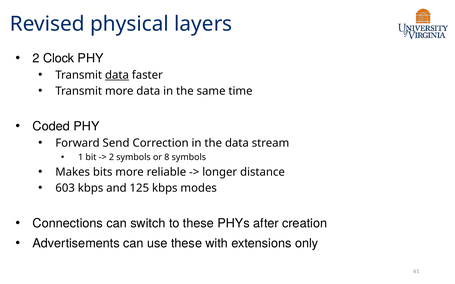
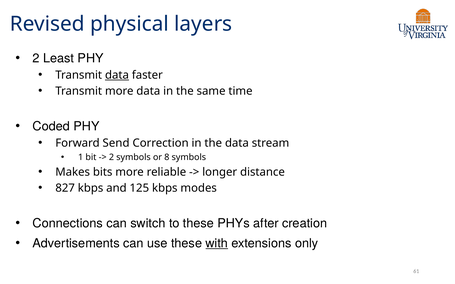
Clock: Clock -> Least
603: 603 -> 827
with underline: none -> present
